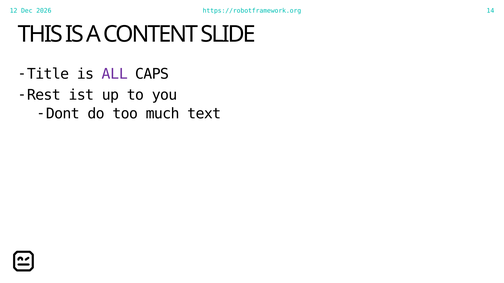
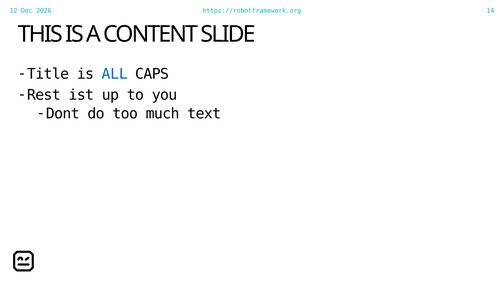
ALL colour: purple -> blue
